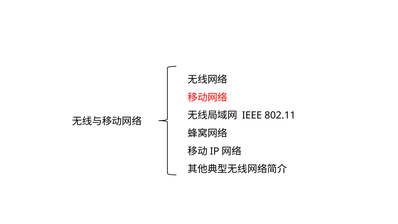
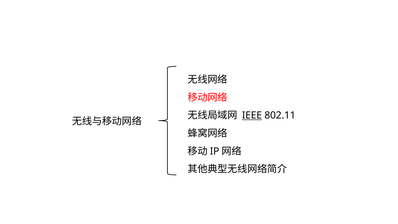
IEEE underline: none -> present
